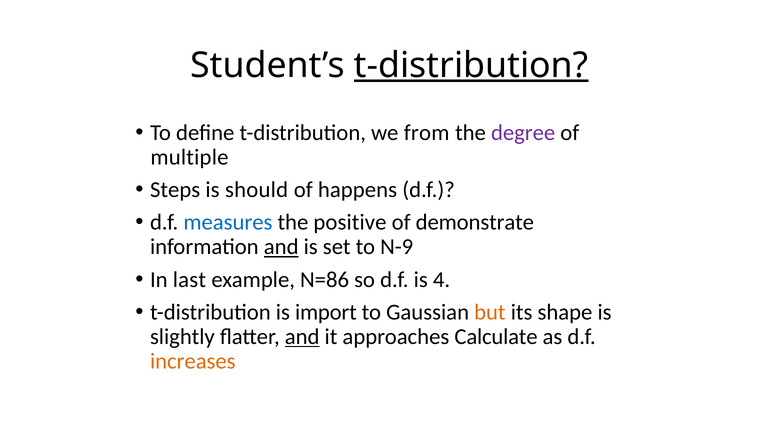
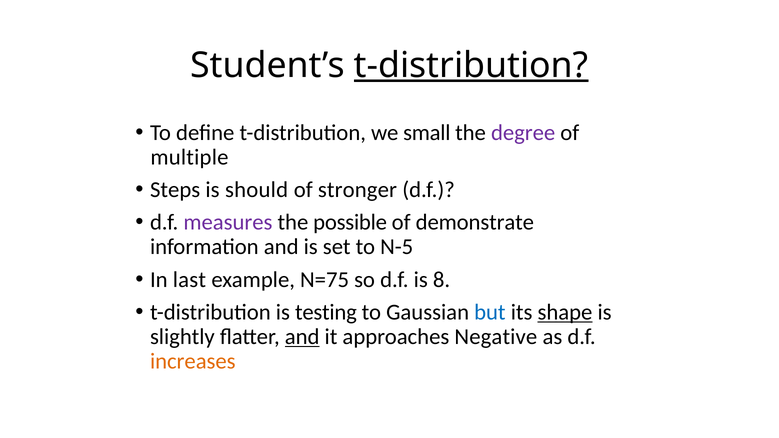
from: from -> small
happens: happens -> stronger
measures colour: blue -> purple
positive: positive -> possible
and at (281, 247) underline: present -> none
N-9: N-9 -> N-5
N=86: N=86 -> N=75
4: 4 -> 8
import: import -> testing
but colour: orange -> blue
shape underline: none -> present
Calculate: Calculate -> Negative
